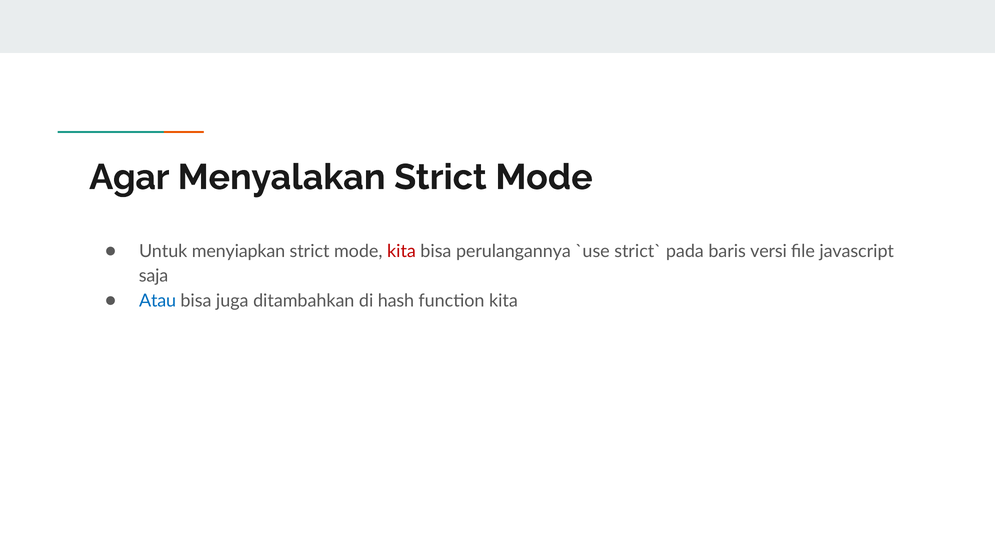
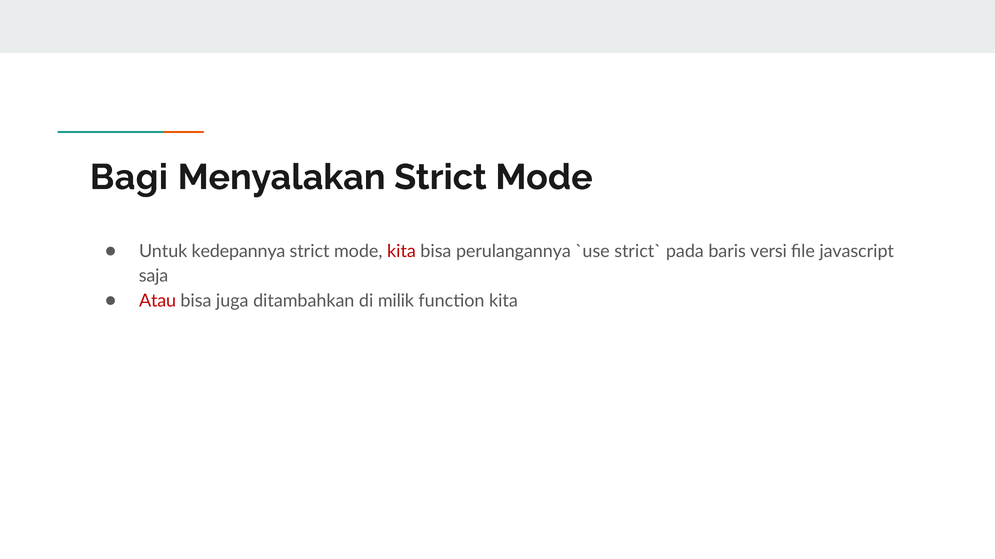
Agar: Agar -> Bagi
menyiapkan: menyiapkan -> kedepannya
Atau colour: blue -> red
hash: hash -> milik
